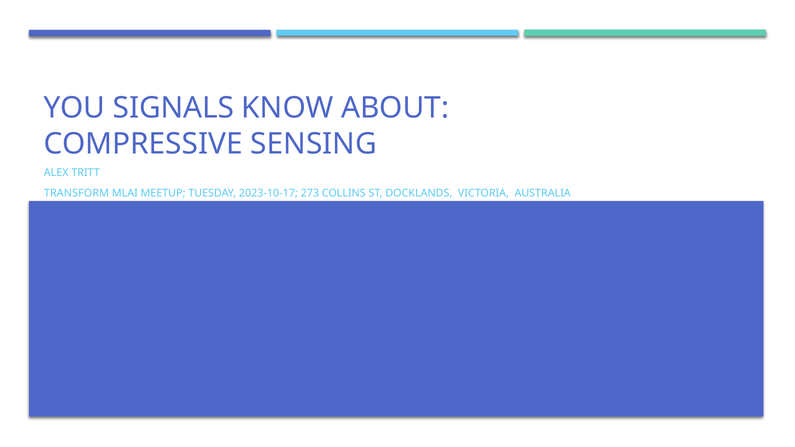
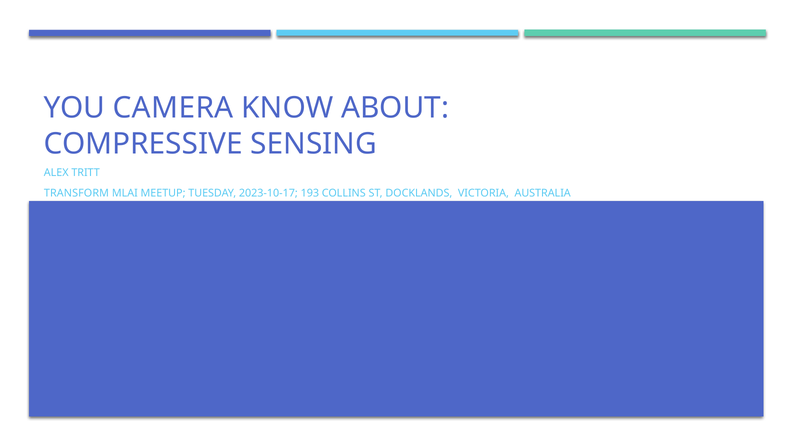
SIGNALS: SIGNALS -> CAMERA
273: 273 -> 193
